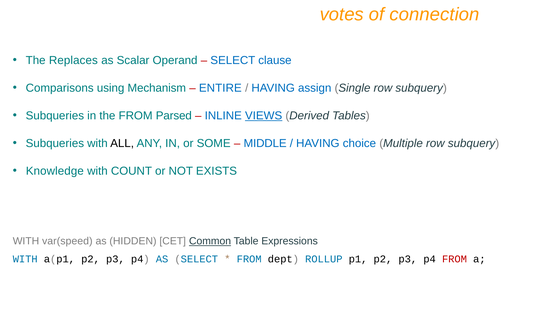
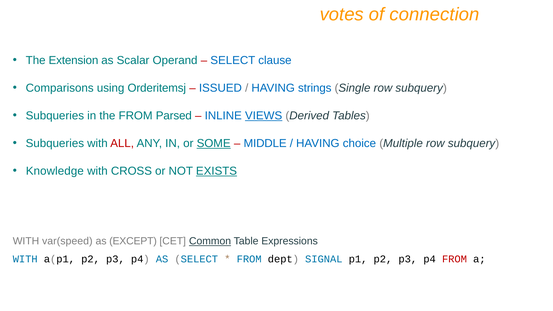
Replaces: Replaces -> Extension
Mechanism: Mechanism -> Orderitemsj
ENTIRE: ENTIRE -> ISSUED
assign: assign -> strings
ALL colour: black -> red
SOME underline: none -> present
COUNT: COUNT -> CROSS
EXISTS underline: none -> present
HIDDEN: HIDDEN -> EXCEPT
ROLLUP: ROLLUP -> SIGNAL
